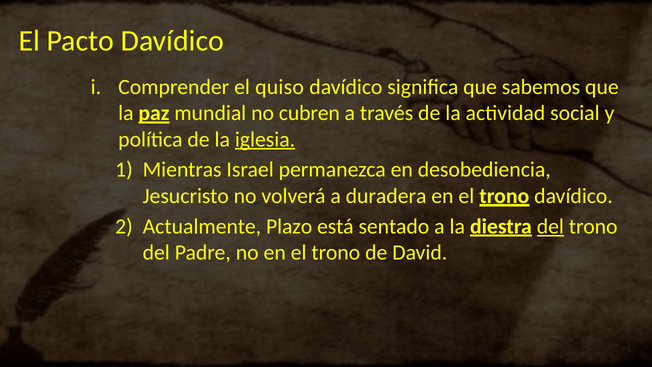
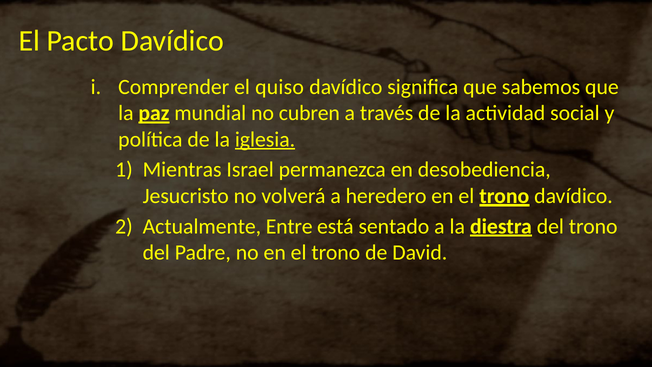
duradera: duradera -> heredero
Plazo: Plazo -> Entre
del at (550, 226) underline: present -> none
